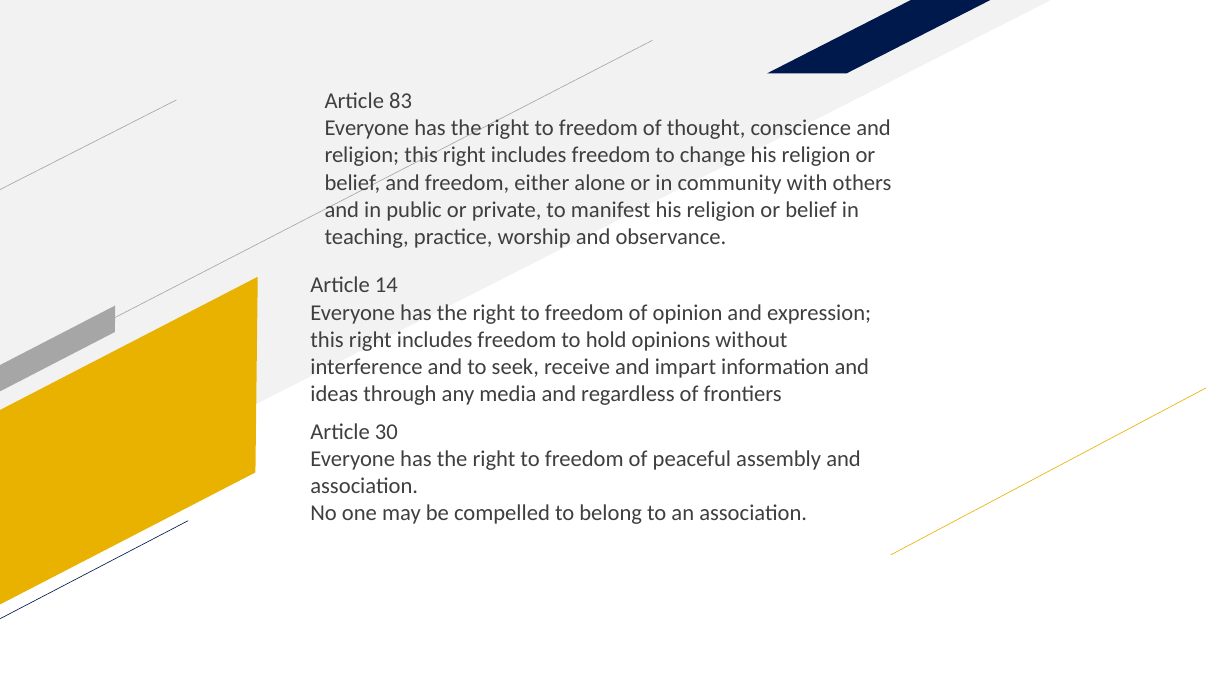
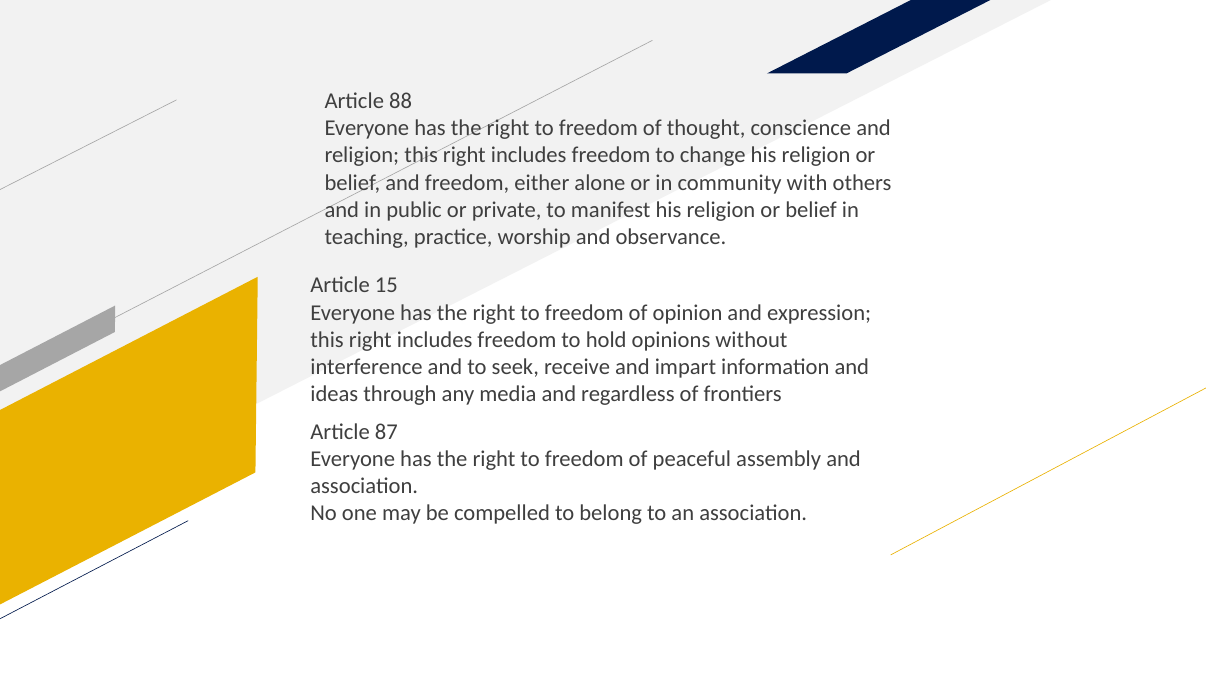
83: 83 -> 88
14: 14 -> 15
30: 30 -> 87
